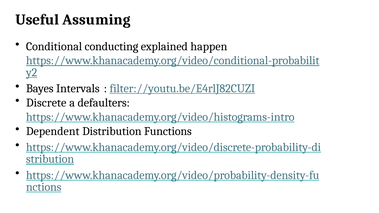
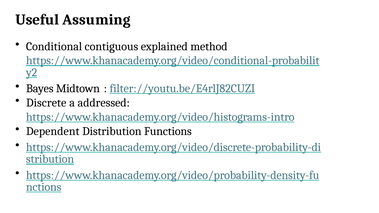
conducting: conducting -> contiguous
happen: happen -> method
Intervals: Intervals -> Midtown
defaulters: defaulters -> addressed
